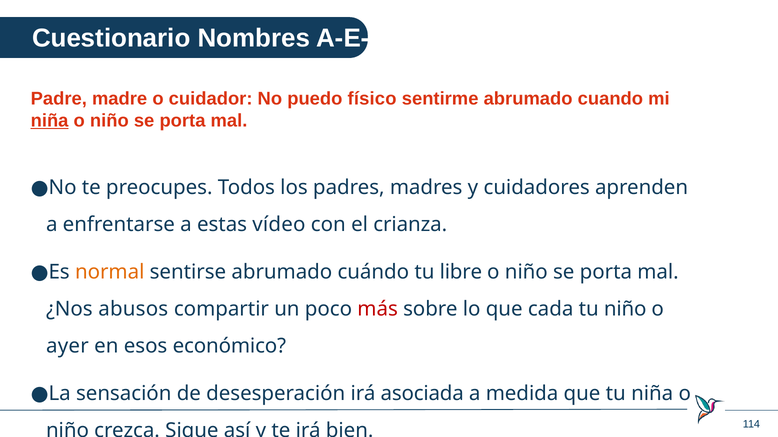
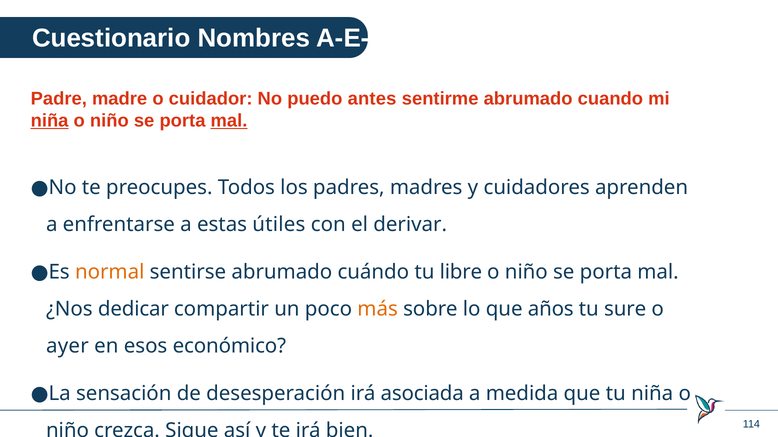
físico: físico -> antes
mal at (229, 121) underline: none -> present
vídeo: vídeo -> útiles
crianza: crianza -> derivar
abusos: abusos -> dedicar
más colour: red -> orange
cada: cada -> años
tu niño: niño -> sure
